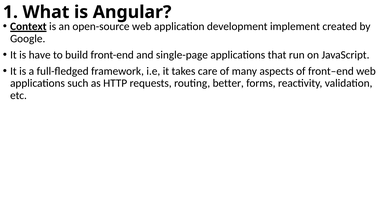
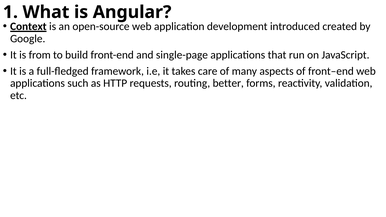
implement: implement -> introduced
have: have -> from
